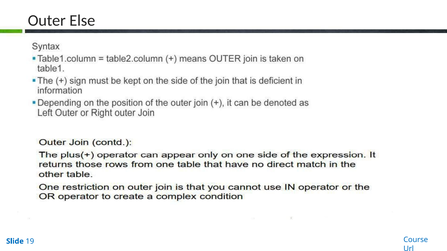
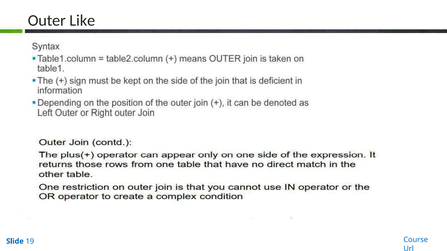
Else: Else -> Like
